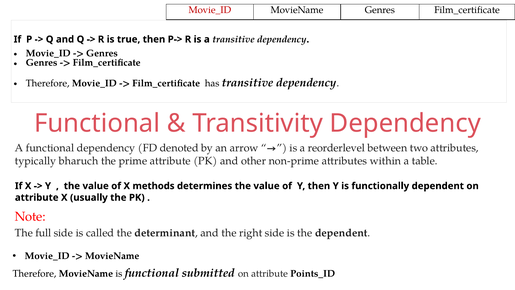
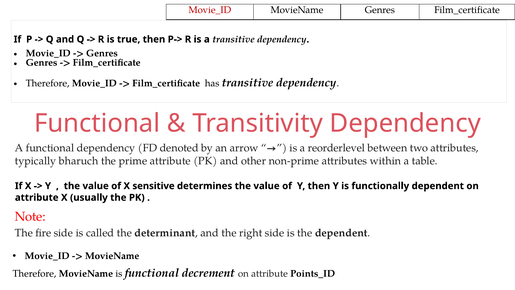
methods: methods -> sensitive
full: full -> fire
submitted: submitted -> decrement
